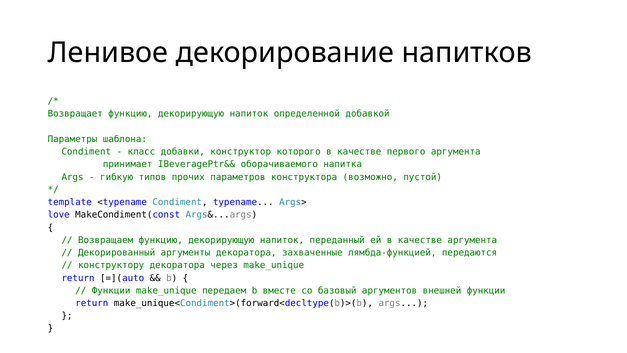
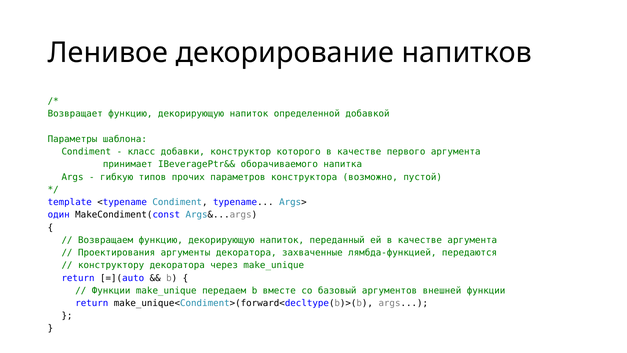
love: love -> один
Декорированный: Декорированный -> Проектирования
